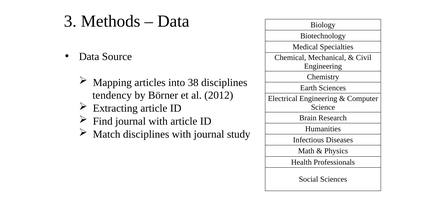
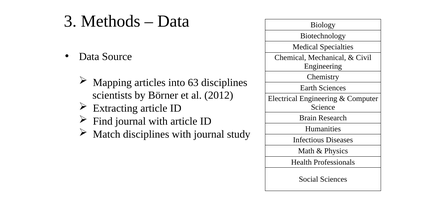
38: 38 -> 63
tendency: tendency -> scientists
